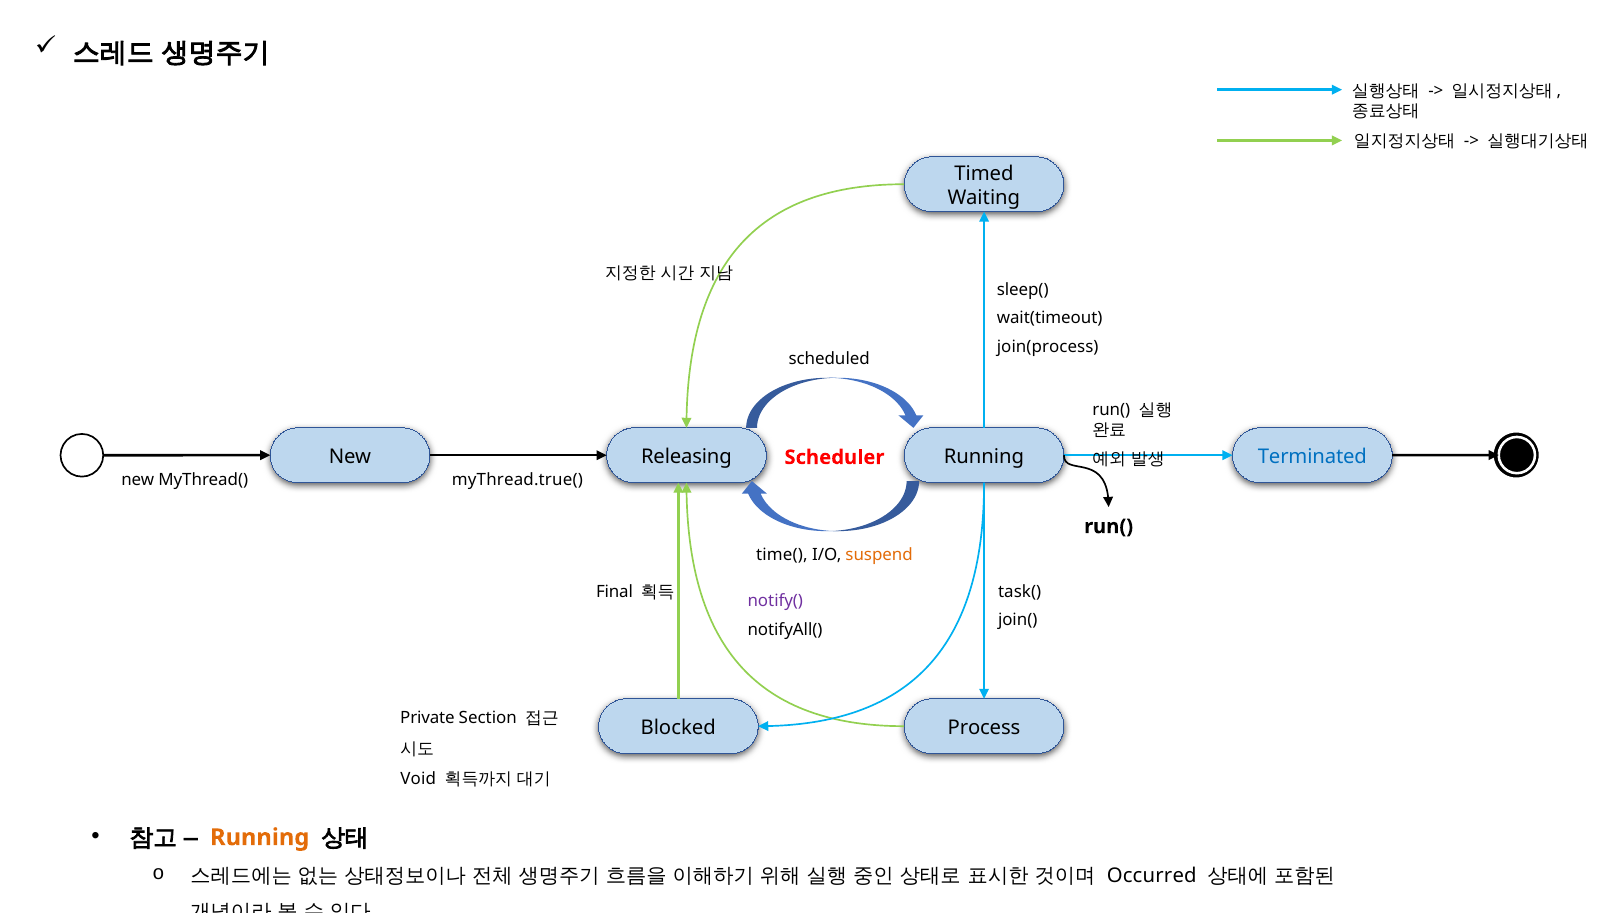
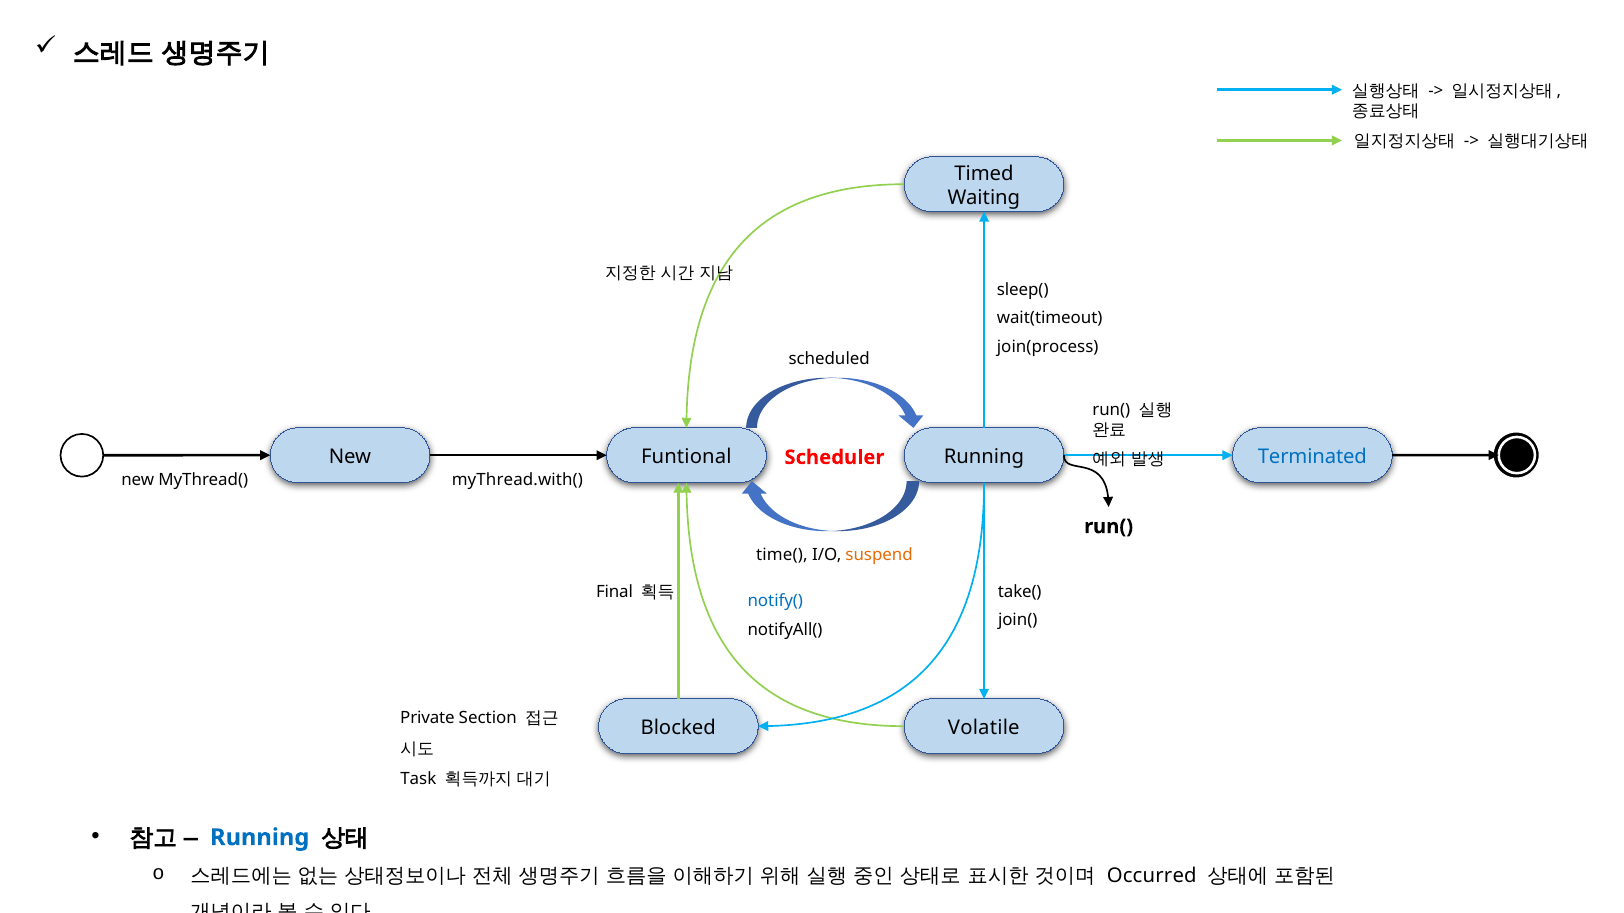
Releasing: Releasing -> Funtional
myThread.true(: myThread.true( -> myThread.with(
task(: task( -> take(
notify( colour: purple -> blue
Process: Process -> Volatile
Void: Void -> Task
Running at (260, 838) colour: orange -> blue
